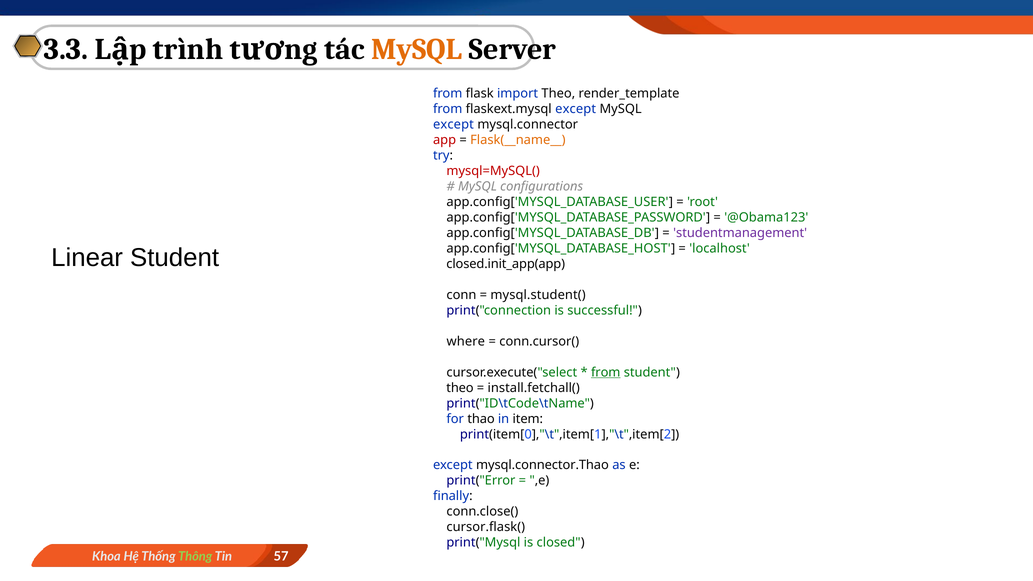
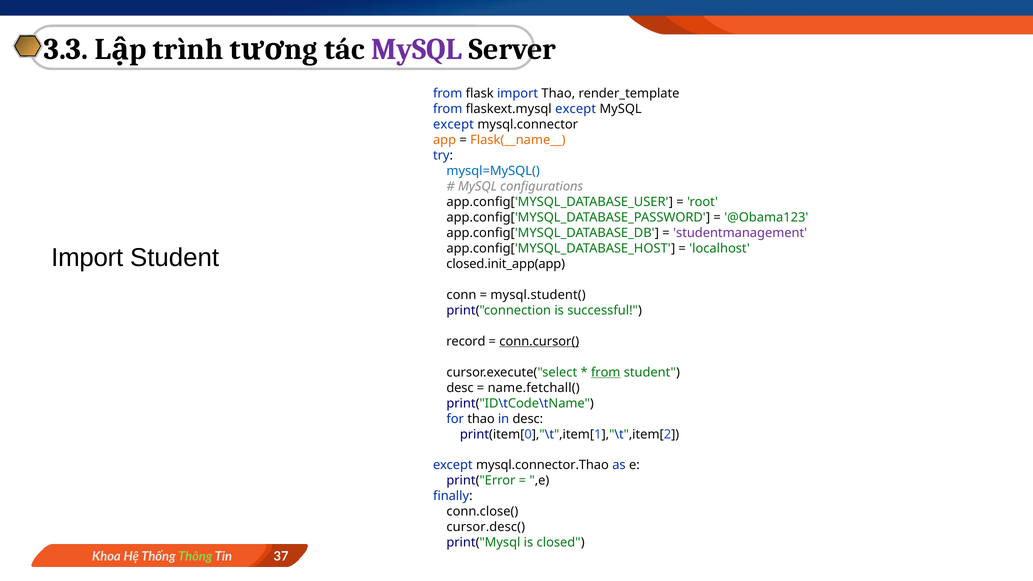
MySQL at (417, 49) colour: orange -> purple
import Theo: Theo -> Thao
app colour: red -> orange
mysql=MySQL( colour: red -> blue
Linear at (87, 258): Linear -> Import
where: where -> record
conn.cursor( underline: none -> present
theo at (460, 388): theo -> desc
install.fetchall(: install.fetchall( -> name.fetchall(
in item: item -> desc
cursor.flask(: cursor.flask( -> cursor.desc(
57: 57 -> 37
